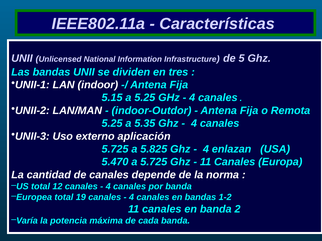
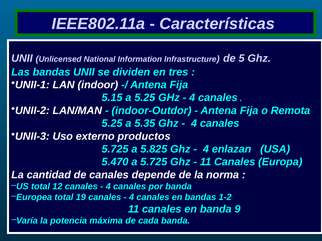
aplicación: aplicación -> productos
2: 2 -> 9
